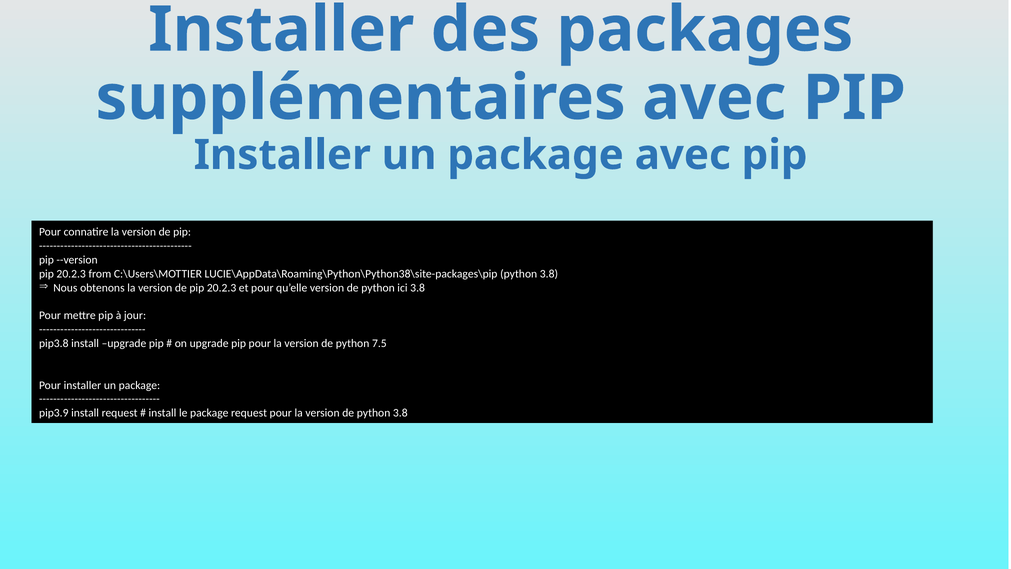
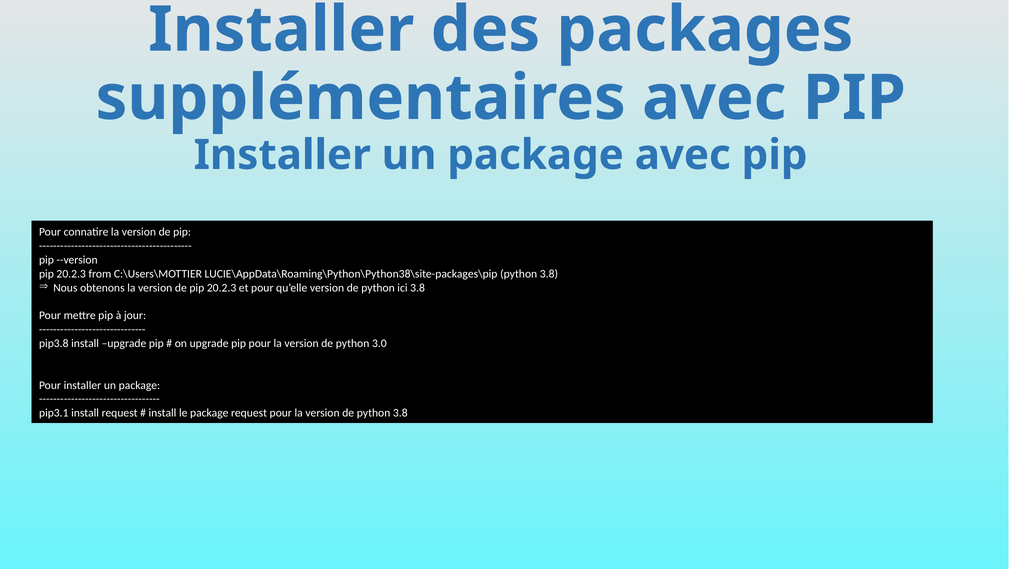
7.5: 7.5 -> 3.0
pip3.9: pip3.9 -> pip3.1
